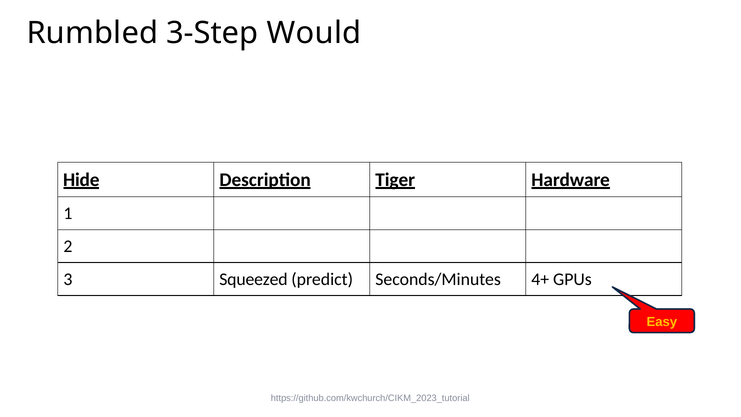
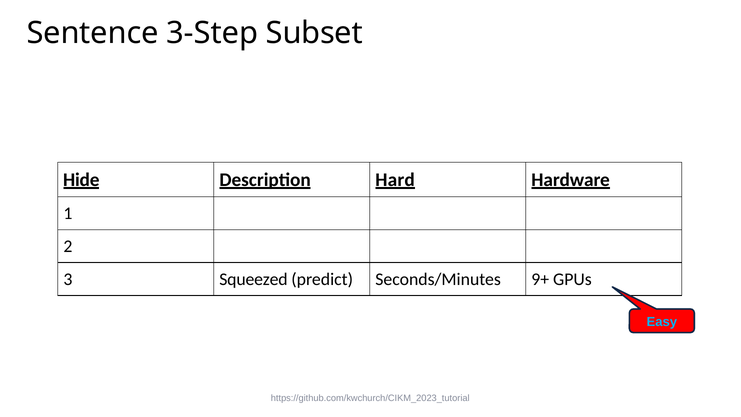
Rumbled: Rumbled -> Sentence
Would: Would -> Subset
Tiger: Tiger -> Hard
4+: 4+ -> 9+
Easy colour: yellow -> light blue
